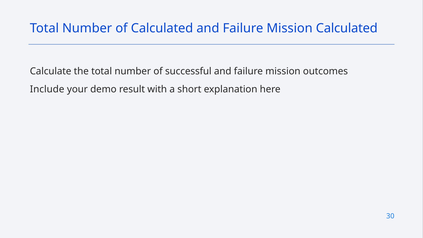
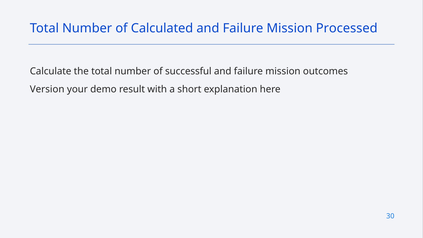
Mission Calculated: Calculated -> Processed
Include: Include -> Version
